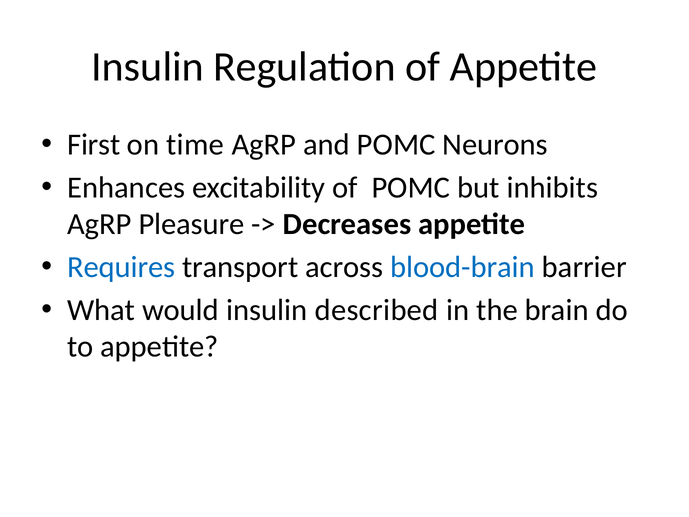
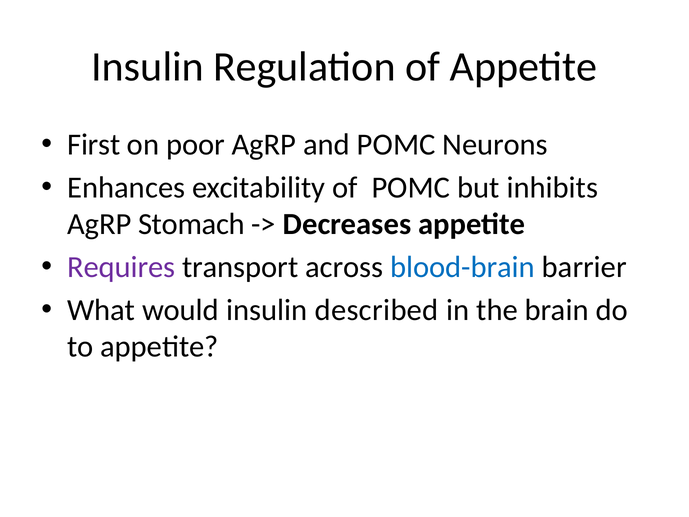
time: time -> poor
Pleasure: Pleasure -> Stomach
Requires colour: blue -> purple
